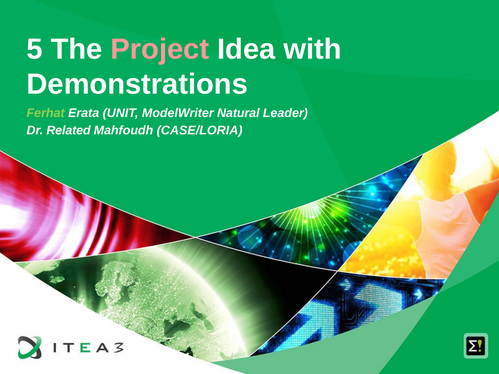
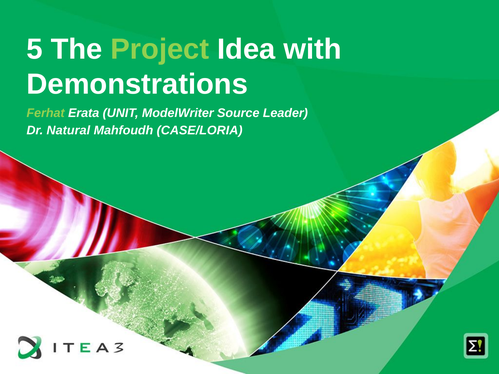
Project colour: pink -> light green
Natural: Natural -> Source
Related: Related -> Natural
